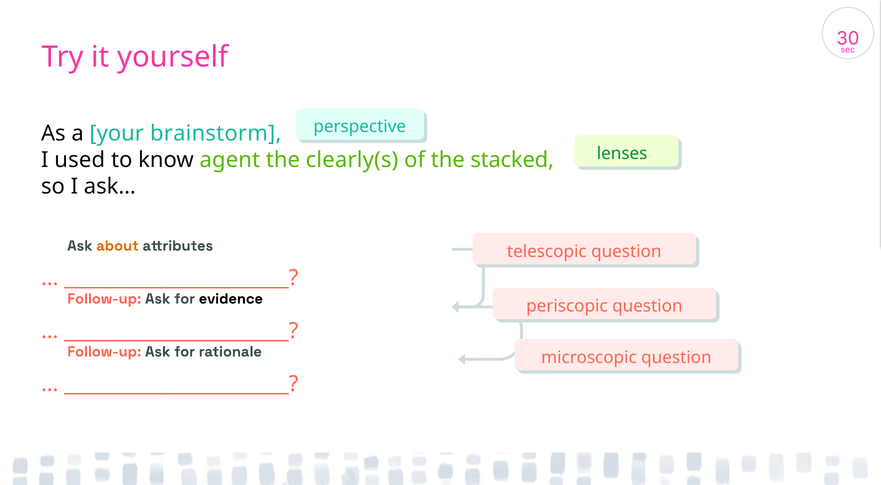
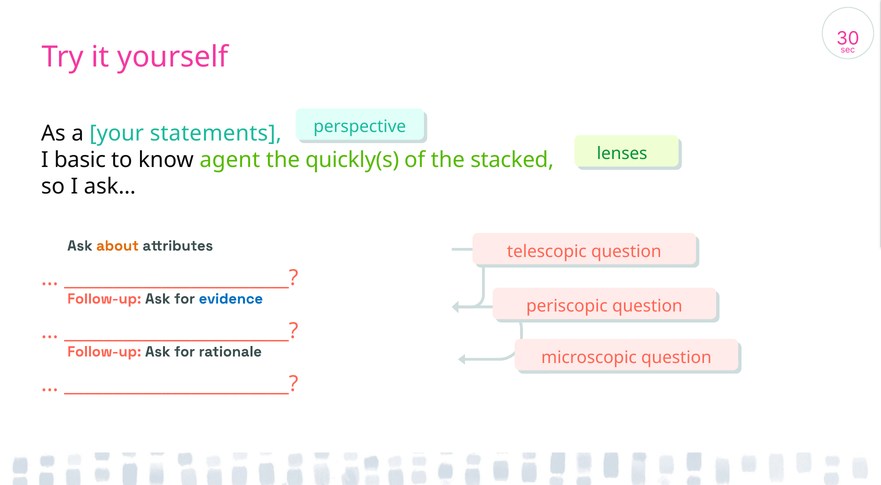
your brainstorm: brainstorm -> statements
used: used -> basic
clearly(s: clearly(s -> quickly(s
evidence colour: black -> blue
